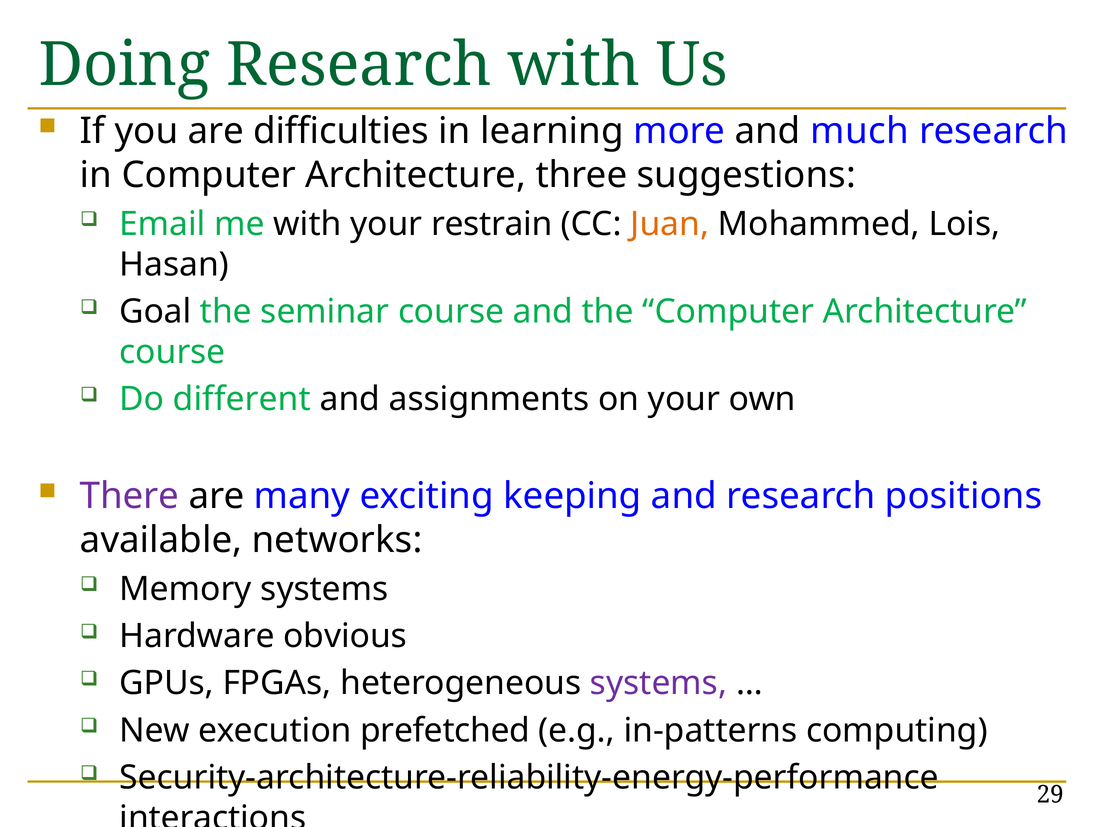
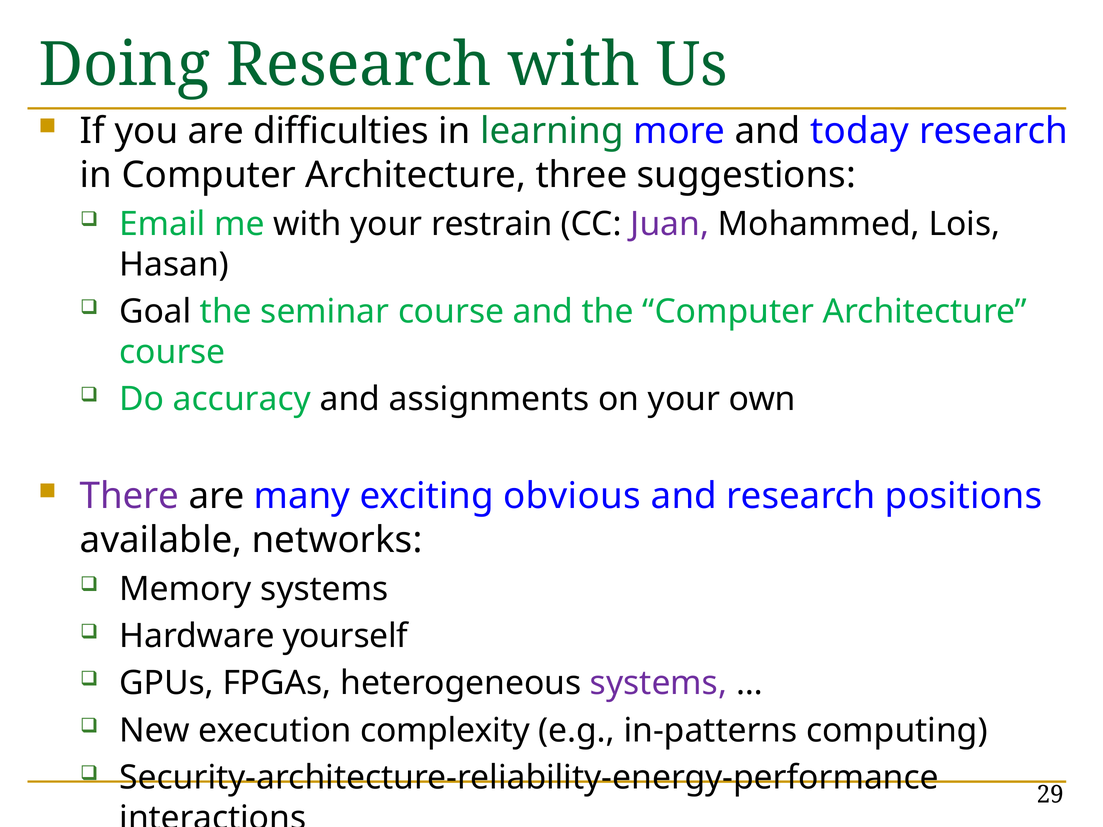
learning colour: black -> green
much: much -> today
Juan colour: orange -> purple
different: different -> accuracy
keeping: keeping -> obvious
obvious: obvious -> yourself
prefetched: prefetched -> complexity
